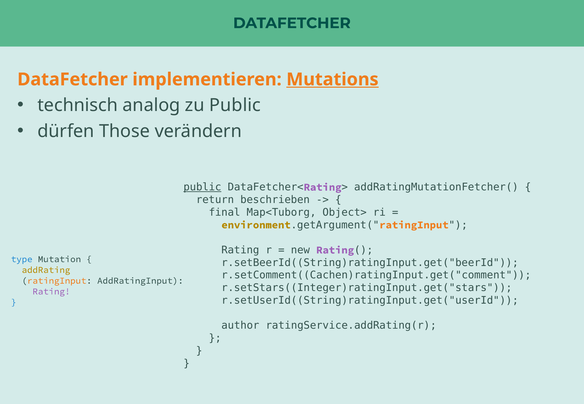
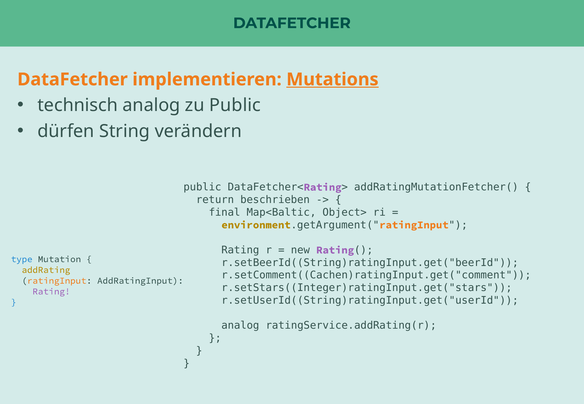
Those: Those -> String
public at (202, 187) underline: present -> none
Map<Tuborg: Map<Tuborg -> Map<Baltic
author at (240, 326): author -> analog
